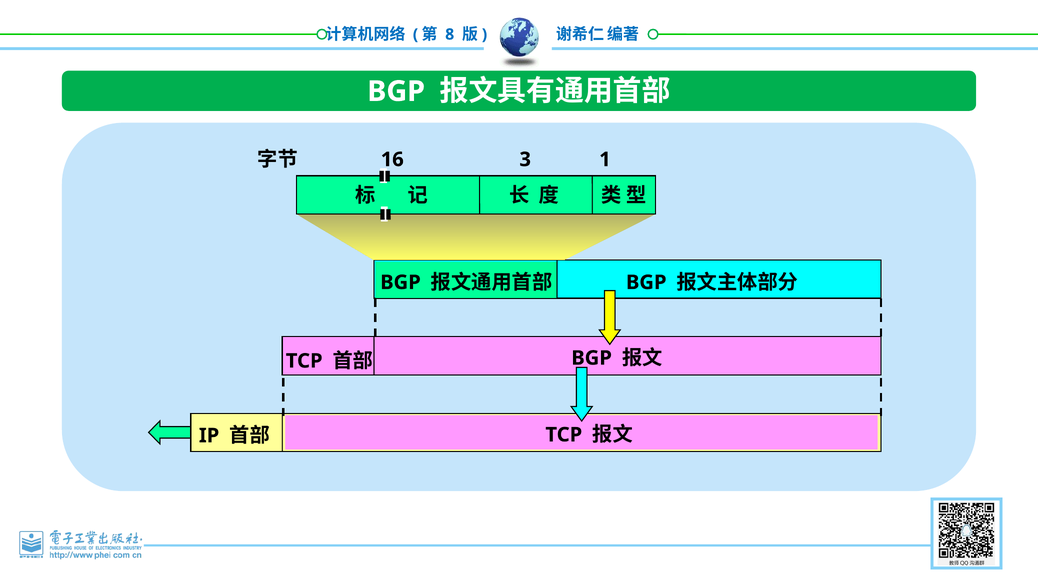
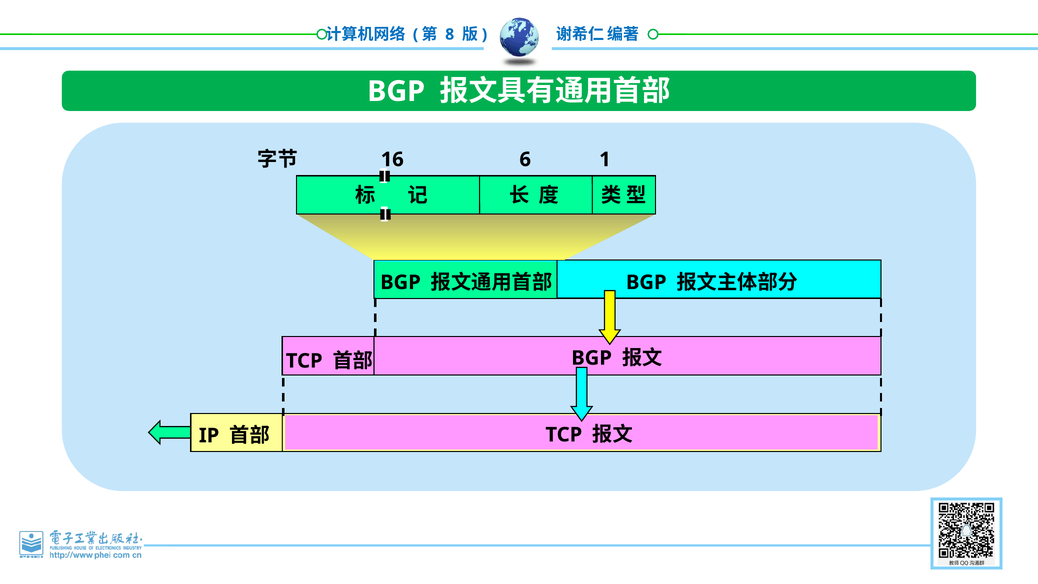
3: 3 -> 6
